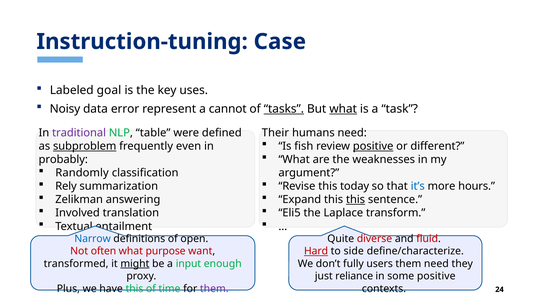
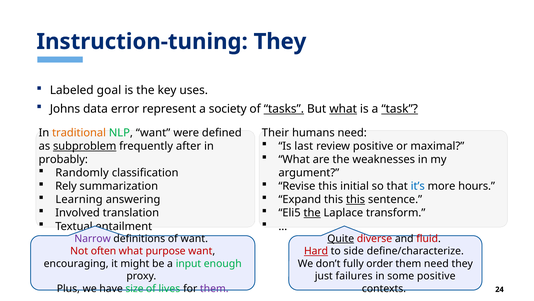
Instruction-tuning Case: Case -> They
Noisy: Noisy -> Johns
cannot: cannot -> society
task underline: none -> present
traditional colour: purple -> orange
NLP table: table -> want
fish: fish -> last
positive at (373, 146) underline: present -> none
different: different -> maximal
even: even -> after
today: today -> initial
Zelikman: Zelikman -> Learning
the at (312, 213) underline: none -> present
Narrow colour: blue -> purple
of open: open -> want
Quite underline: none -> present
transformed: transformed -> encouraging
might underline: present -> none
users: users -> order
reliance: reliance -> failures
have this: this -> size
time: time -> lives
